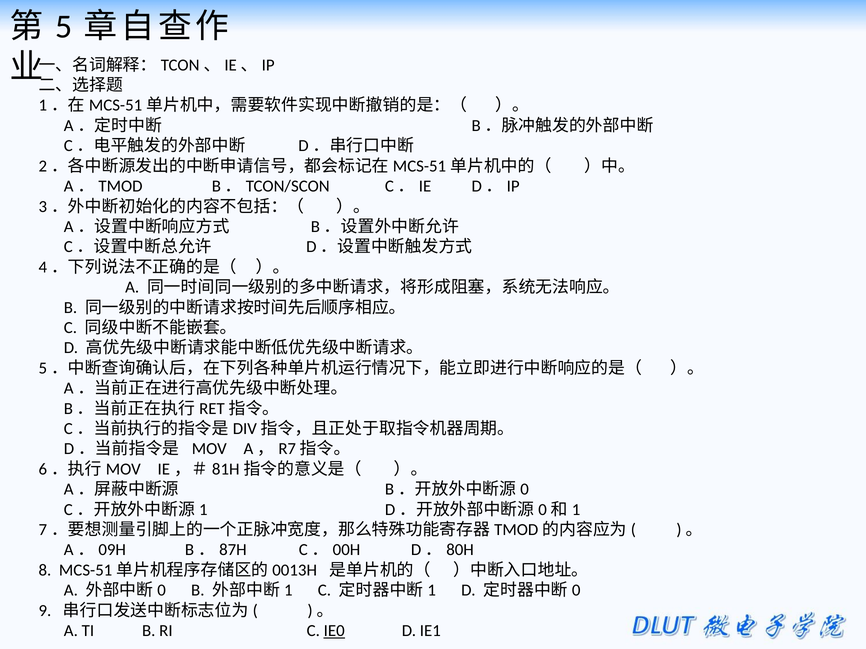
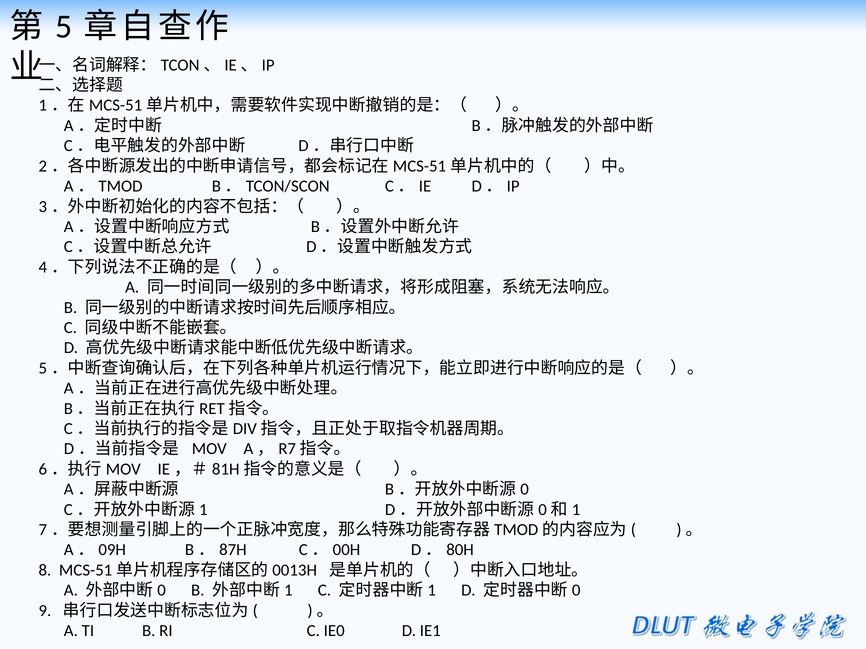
IE0 underline: present -> none
